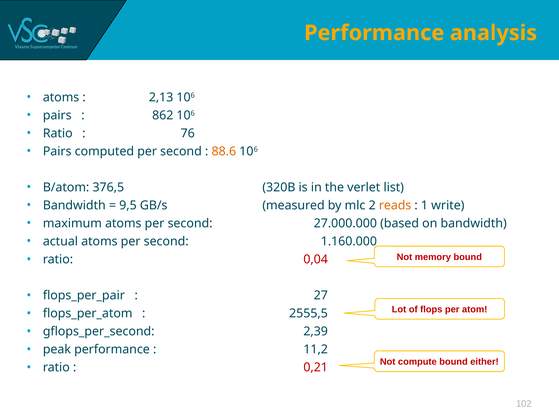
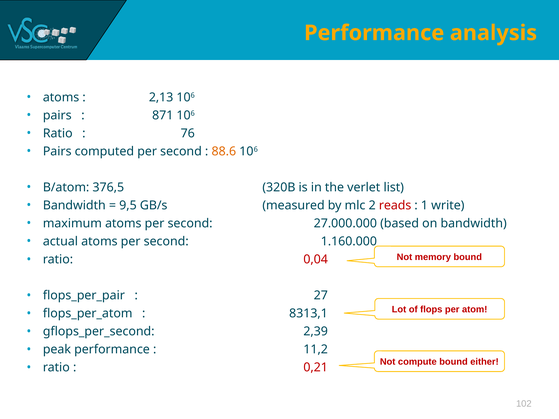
862: 862 -> 871
reads colour: orange -> red
2555,5: 2555,5 -> 8313,1
